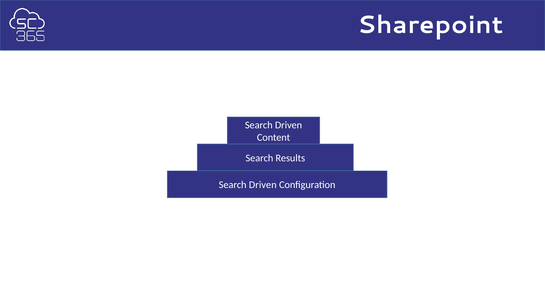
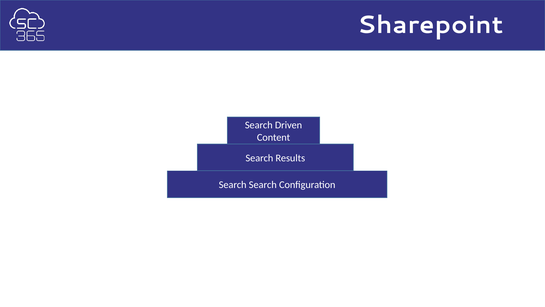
Driven at (263, 185): Driven -> Search
